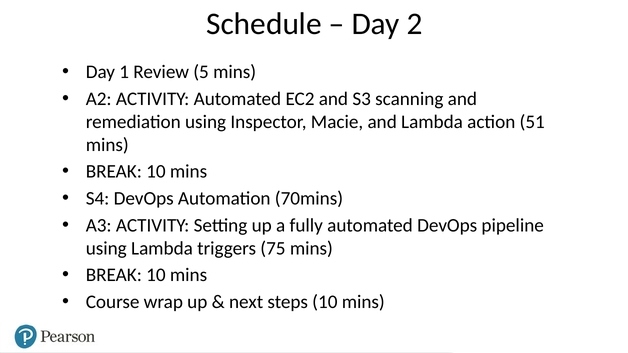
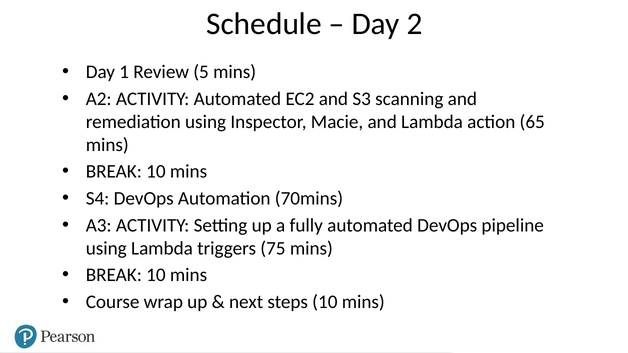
51: 51 -> 65
